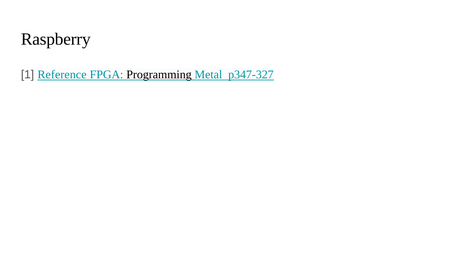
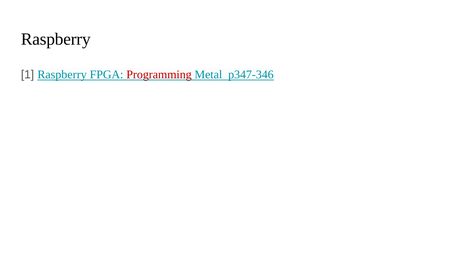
1 Reference: Reference -> Raspberry
Programming colour: black -> red
p347-327: p347-327 -> p347-346
